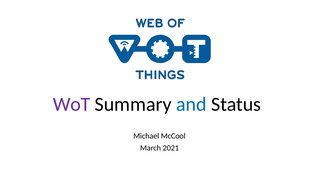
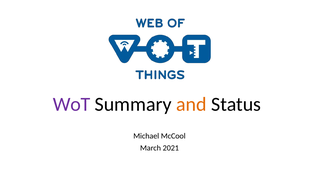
and colour: blue -> orange
